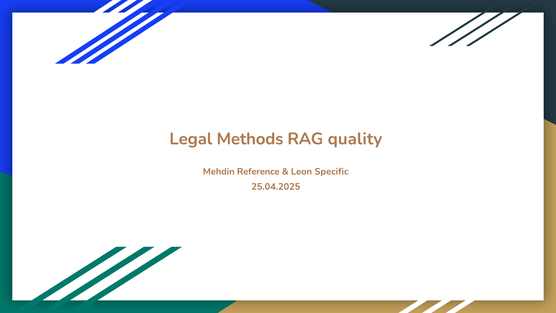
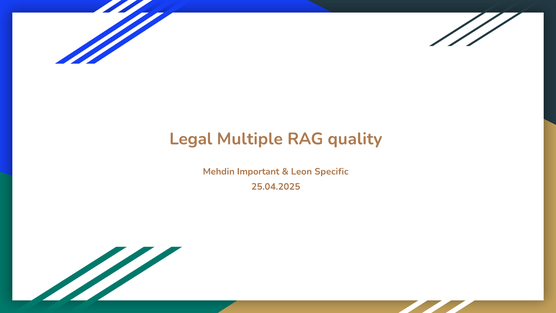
Methods: Methods -> Multiple
Reference: Reference -> Important
